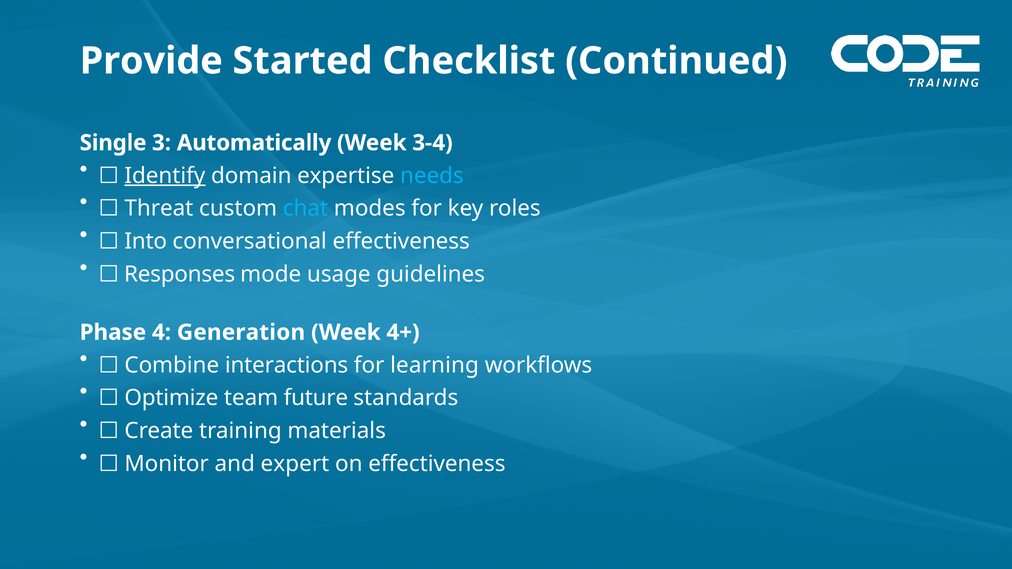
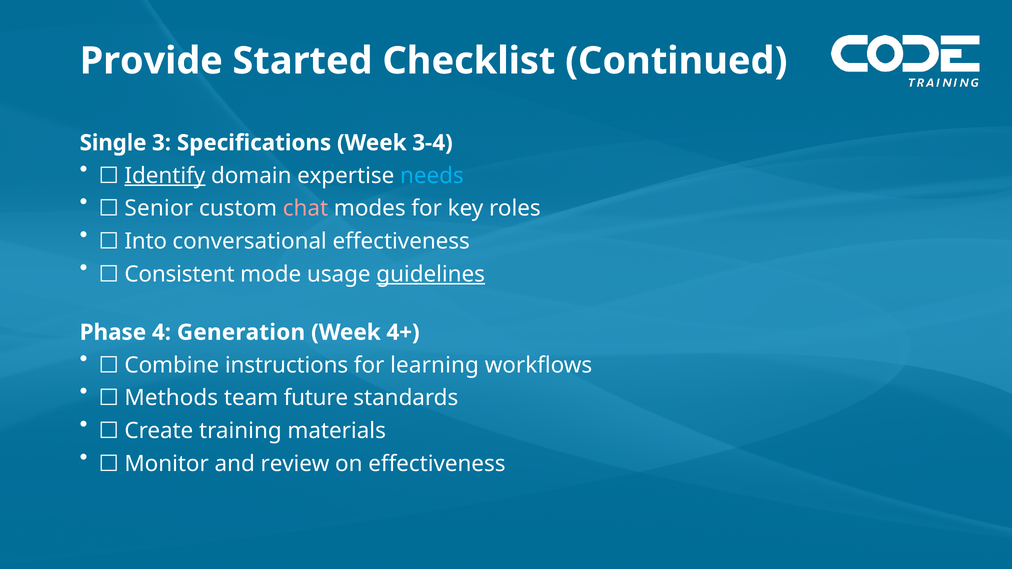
Automatically: Automatically -> Specifications
Threat: Threat -> Senior
chat colour: light blue -> pink
Responses: Responses -> Consistent
guidelines underline: none -> present
interactions: interactions -> instructions
Optimize: Optimize -> Methods
expert: expert -> review
